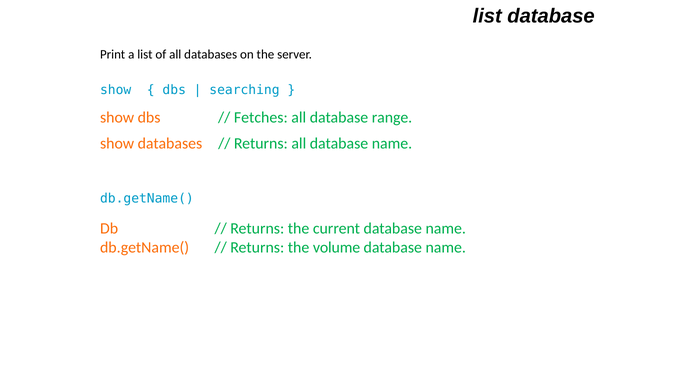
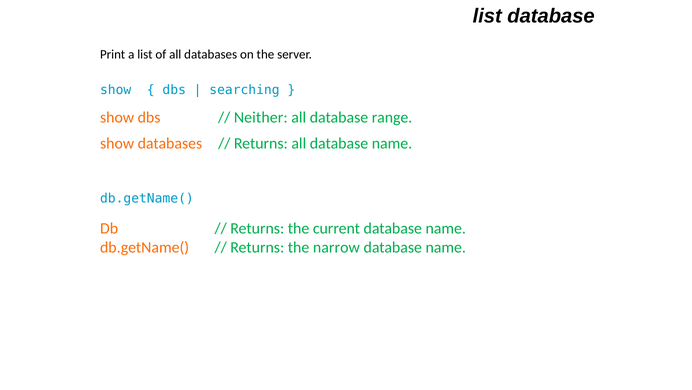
Fetches: Fetches -> Neither
volume: volume -> narrow
